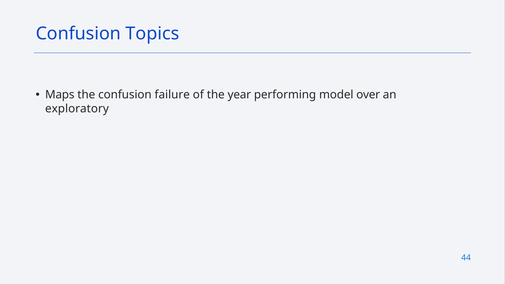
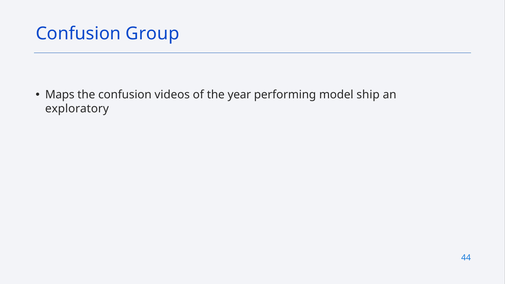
Topics: Topics -> Group
failure: failure -> videos
over: over -> ship
